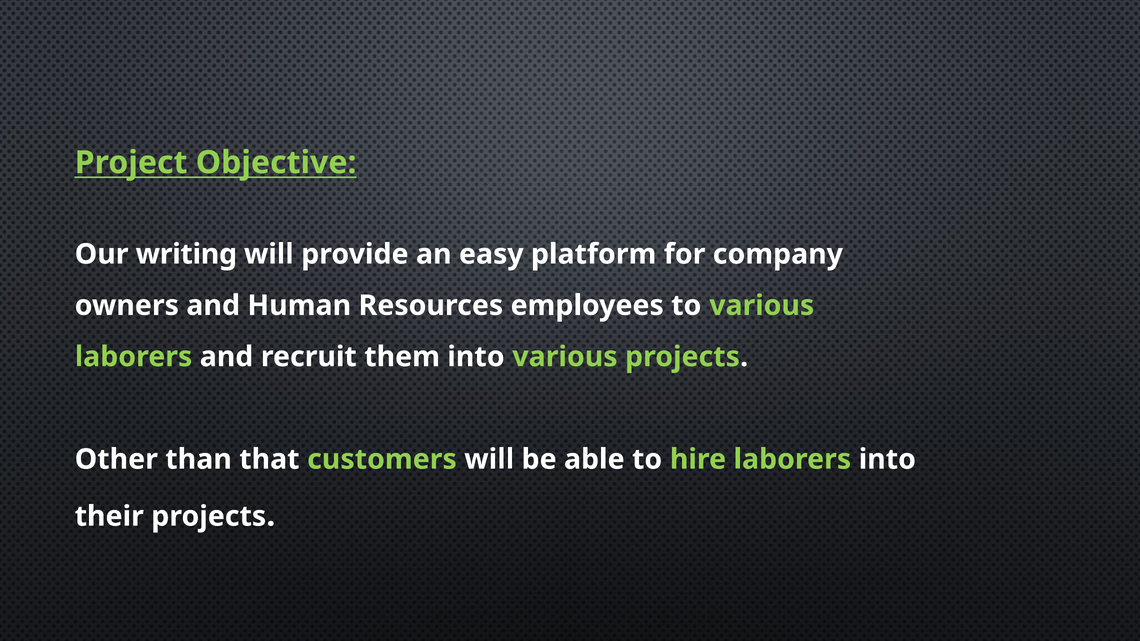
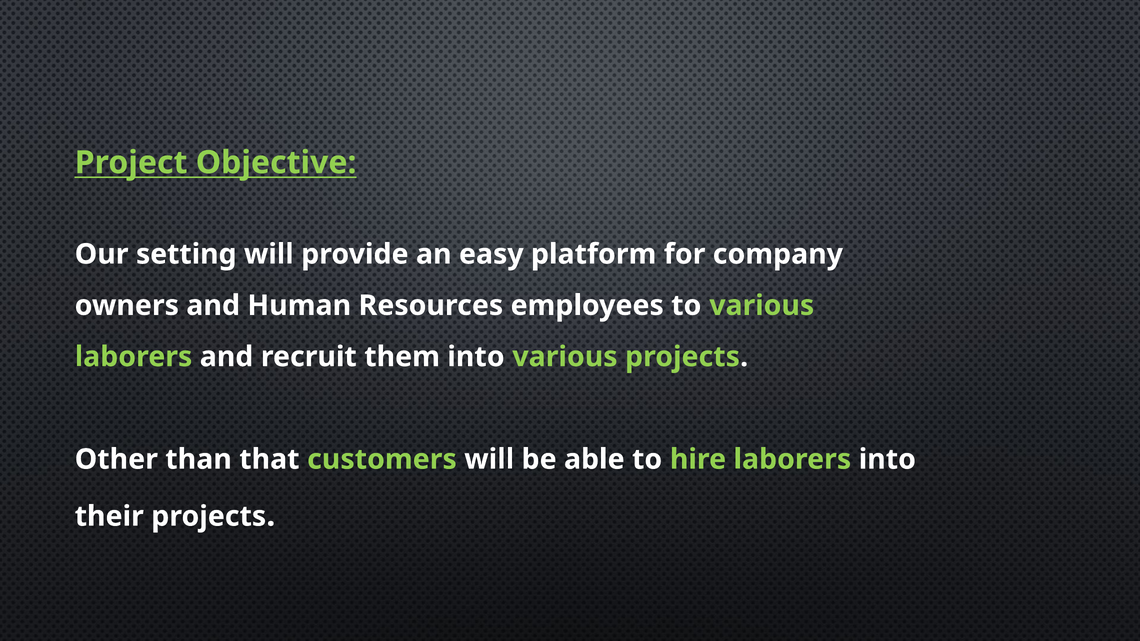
writing: writing -> setting
